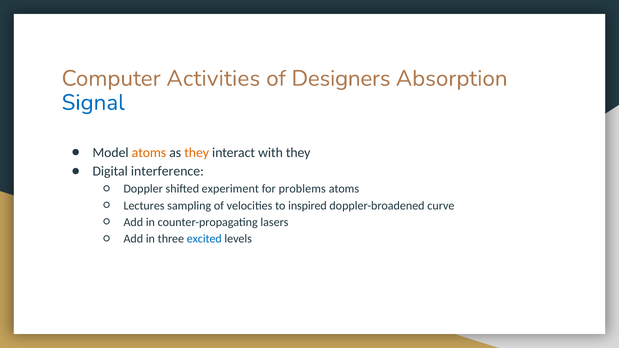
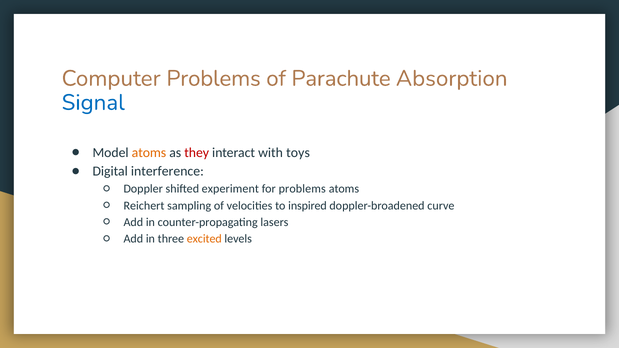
Computer Activities: Activities -> Problems
Designers: Designers -> Parachute
they at (197, 153) colour: orange -> red
with they: they -> toys
Lectures: Lectures -> Reichert
excited colour: blue -> orange
